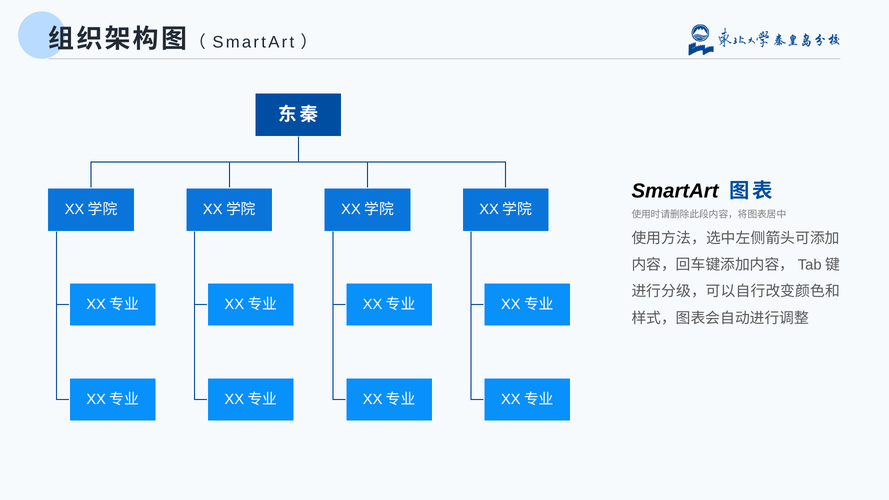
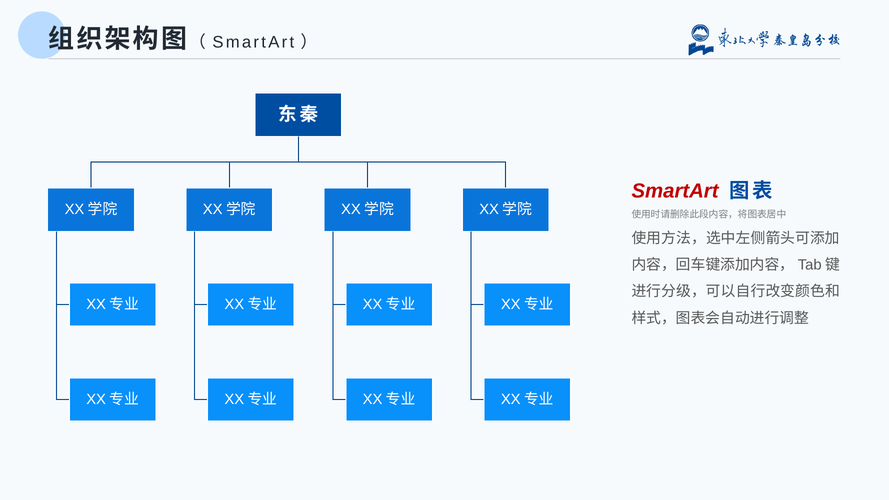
SmartArt at (675, 191) colour: black -> red
